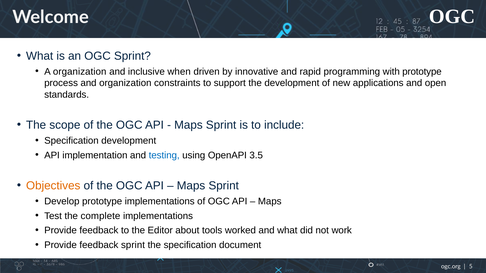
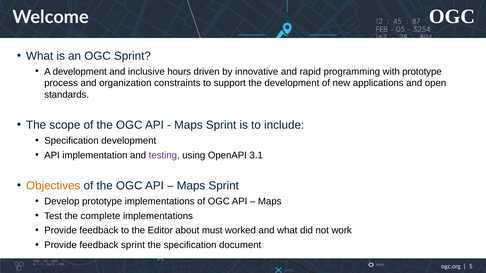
A organization: organization -> development
when: when -> hours
testing colour: blue -> purple
3.5: 3.5 -> 3.1
tools: tools -> must
